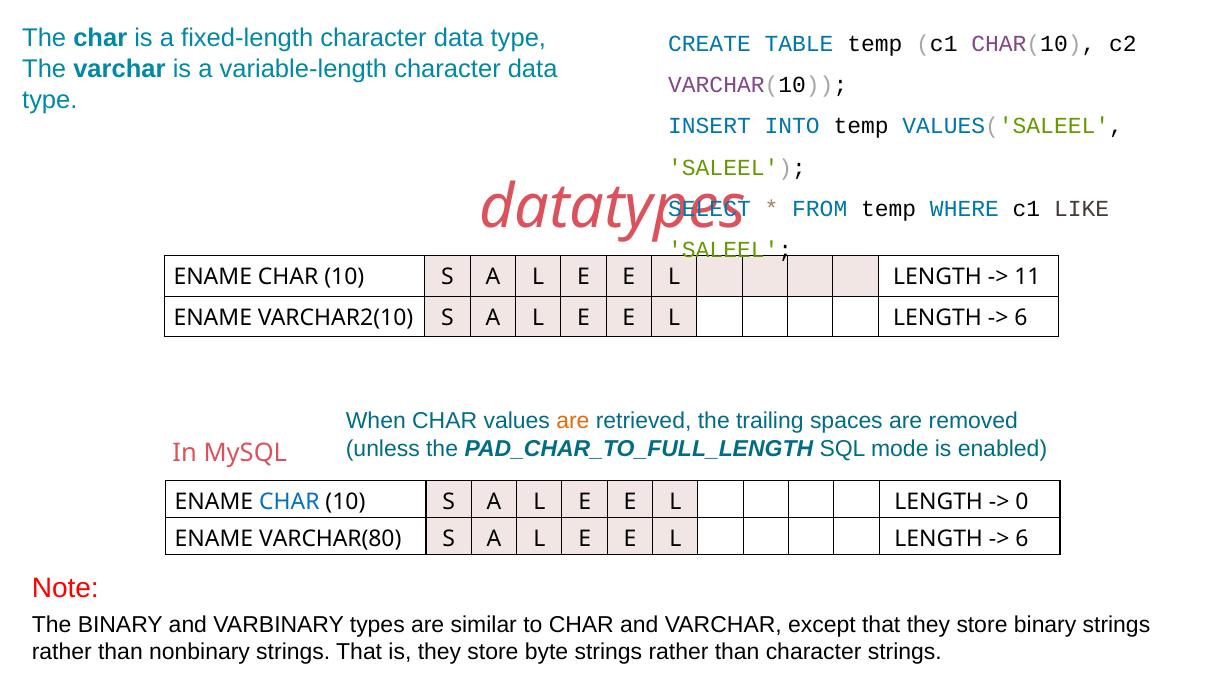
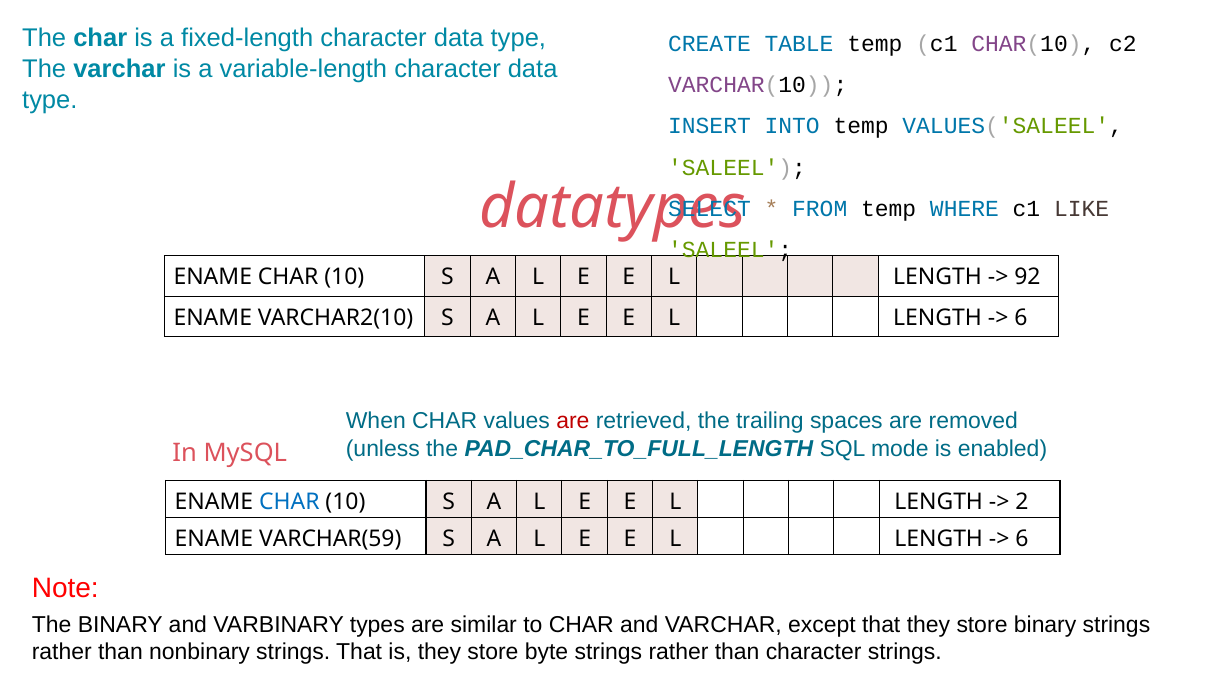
11: 11 -> 92
are at (573, 421) colour: orange -> red
0: 0 -> 2
VARCHAR(80: VARCHAR(80 -> VARCHAR(59
